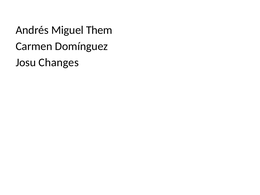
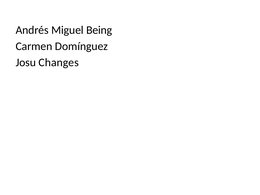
Them: Them -> Being
